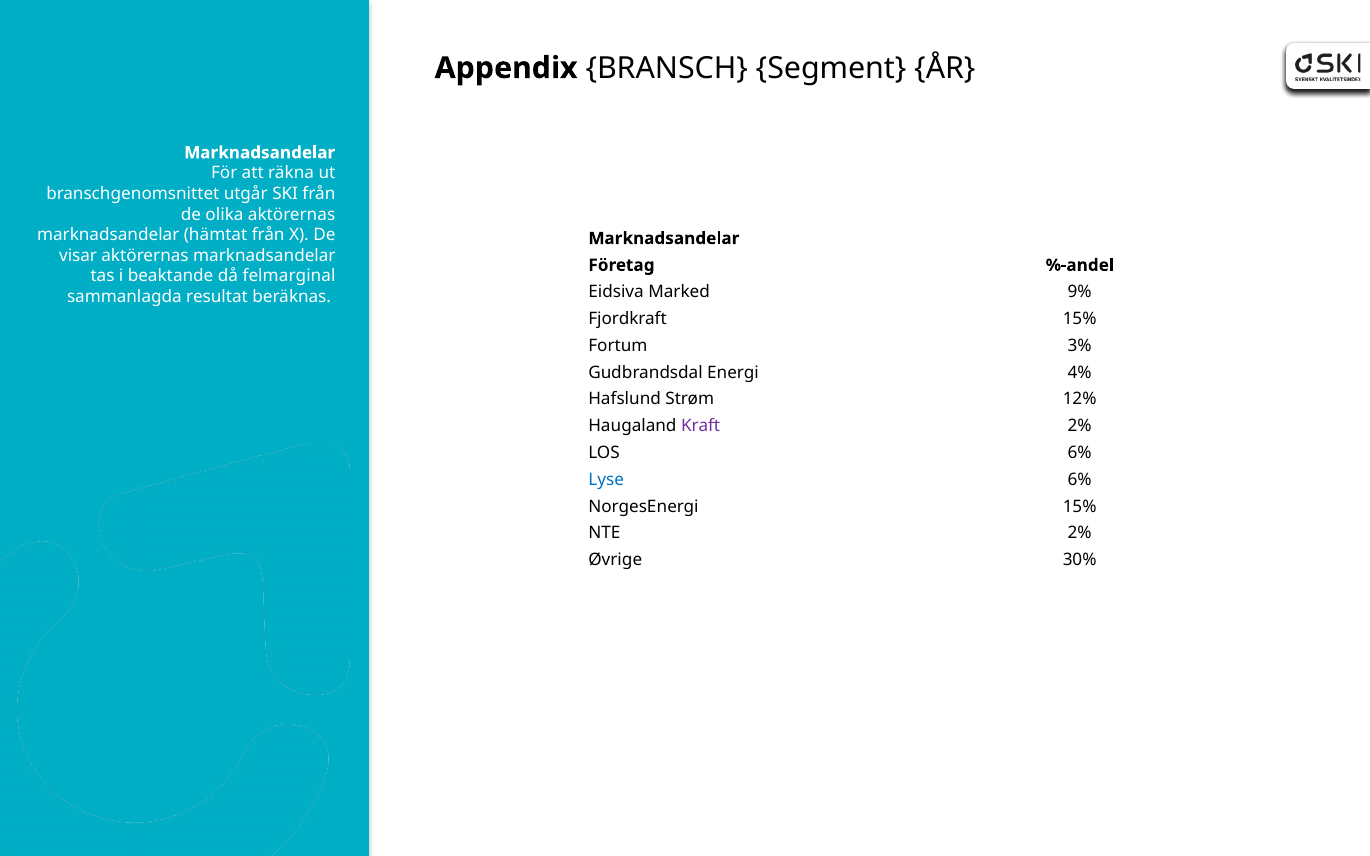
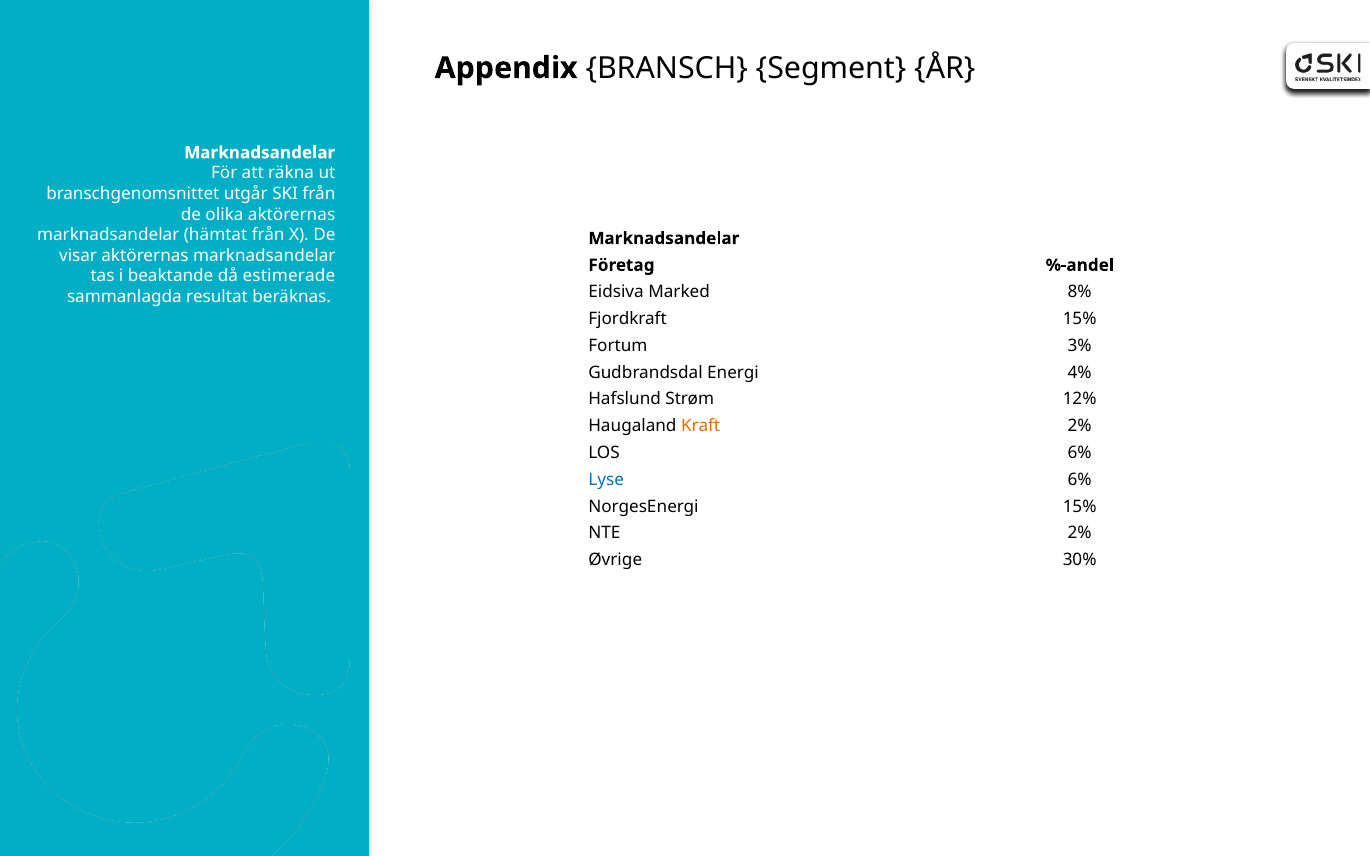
felmarginal: felmarginal -> estimerade
9%: 9% -> 8%
Kraft colour: purple -> orange
